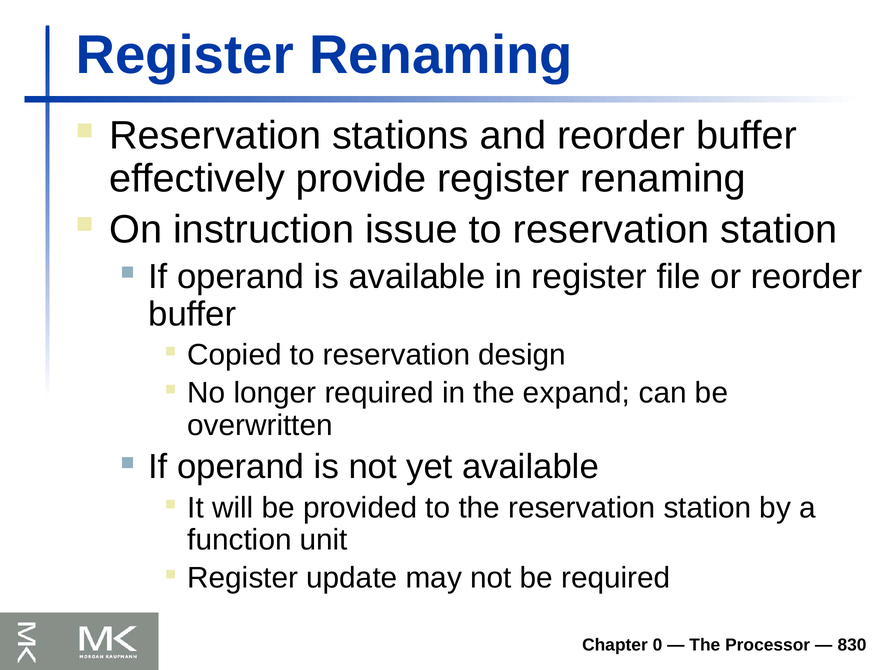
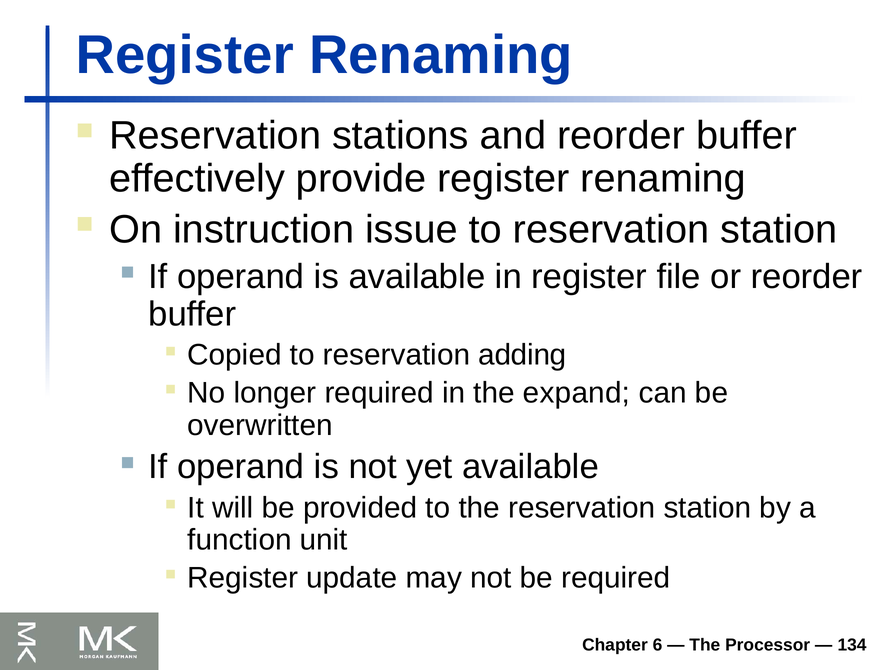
design: design -> adding
0: 0 -> 6
830: 830 -> 134
